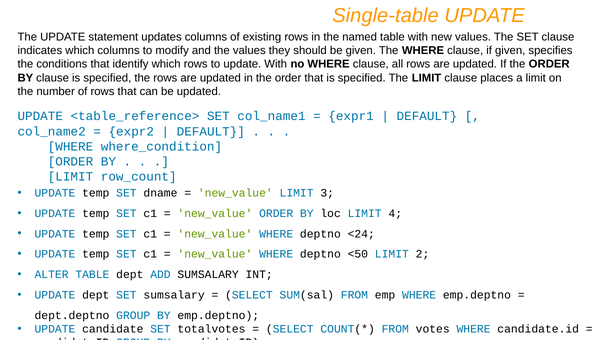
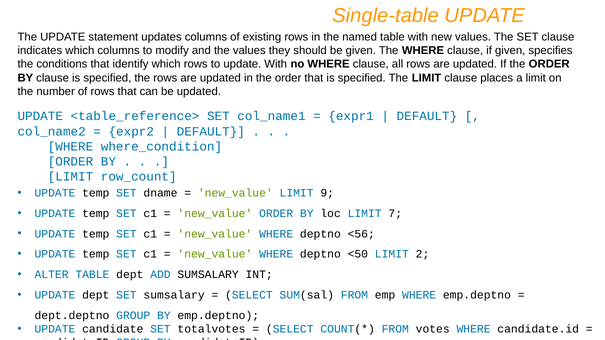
3: 3 -> 9
4: 4 -> 7
<24: <24 -> <56
